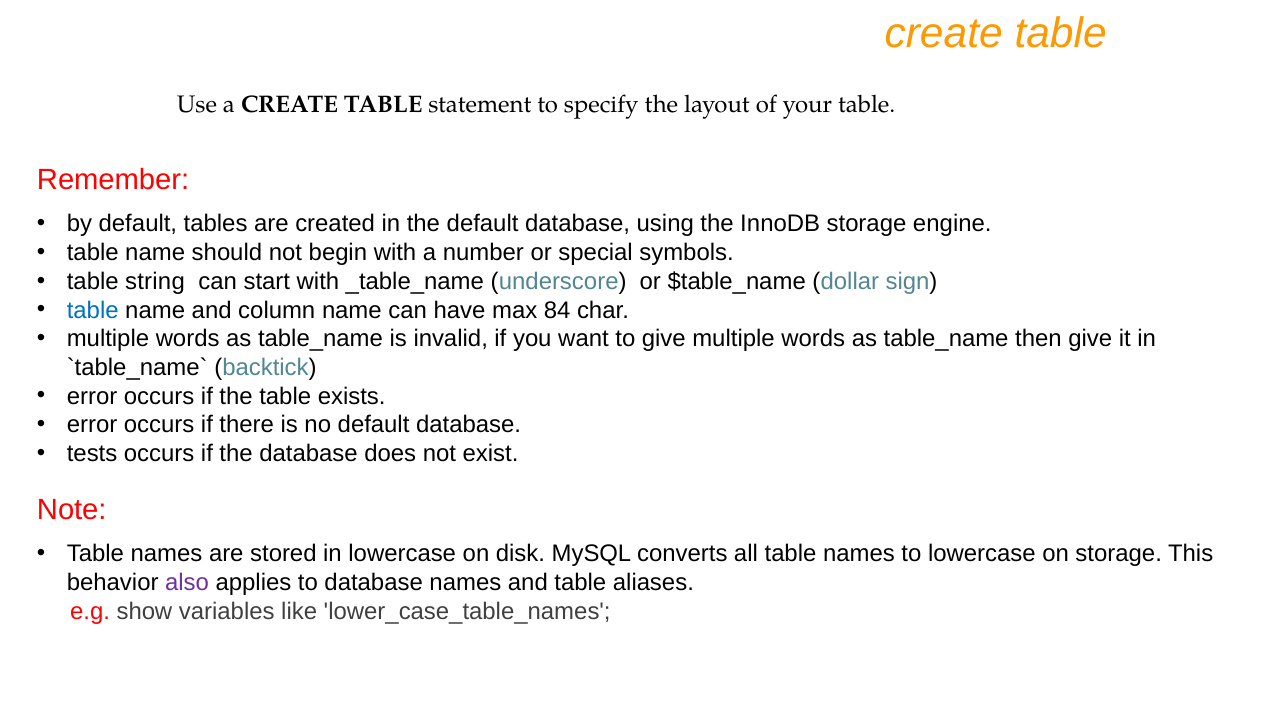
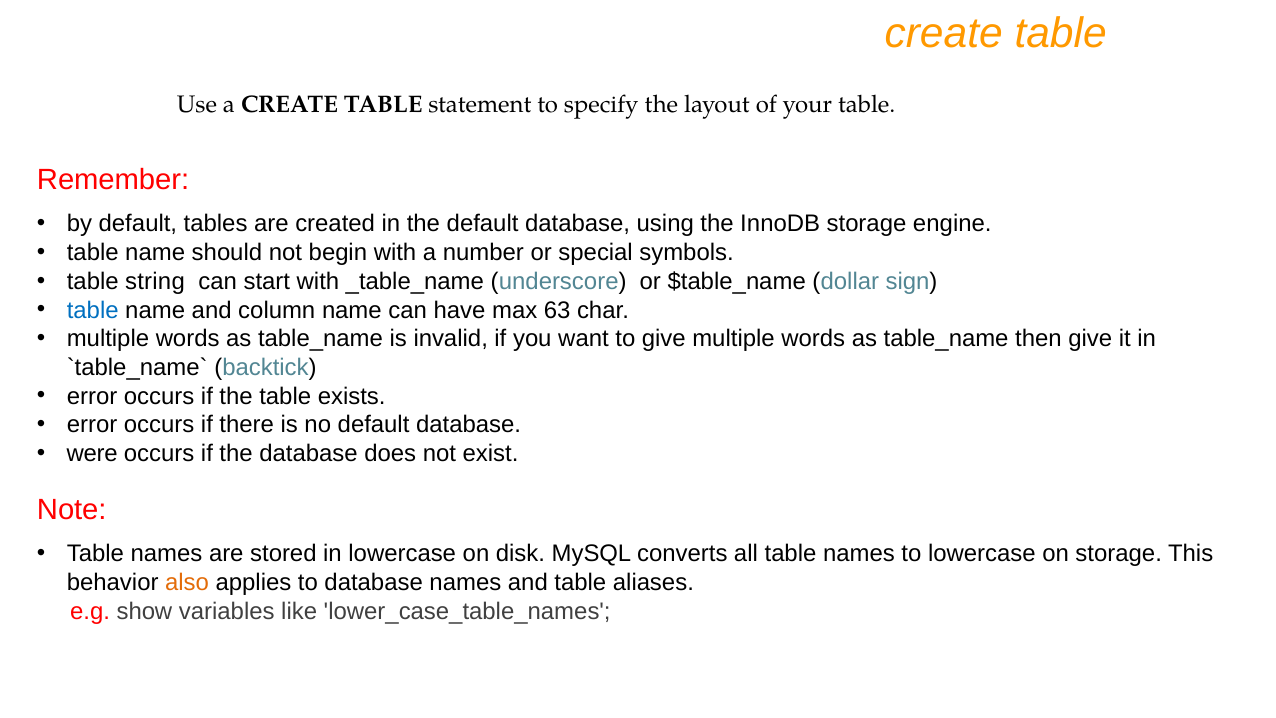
84: 84 -> 63
tests: tests -> were
also colour: purple -> orange
